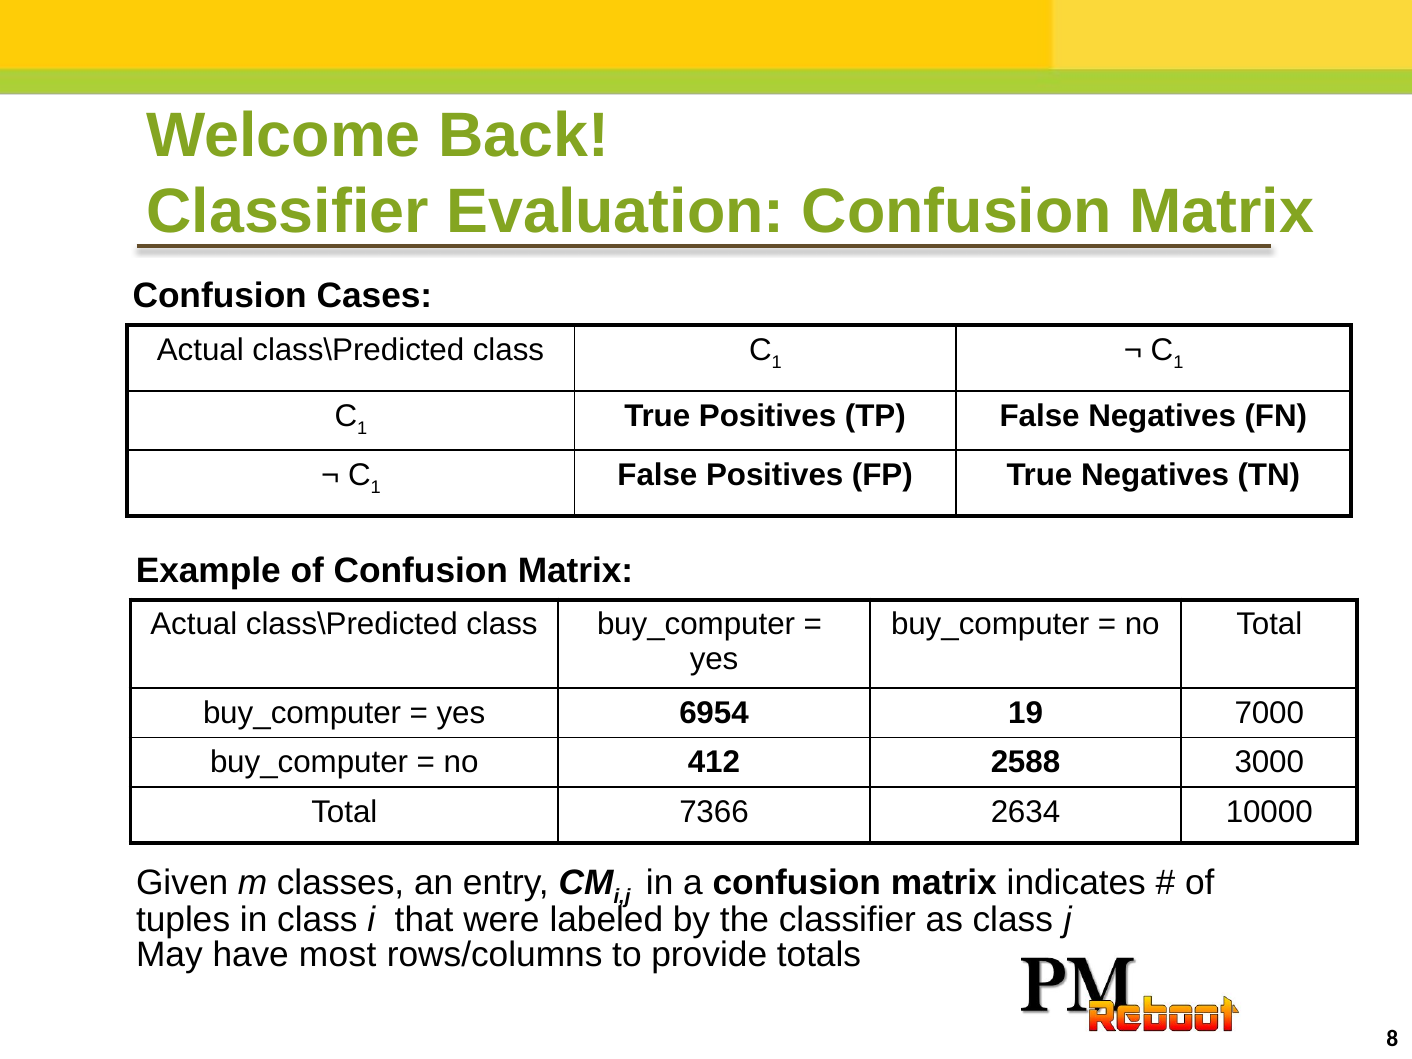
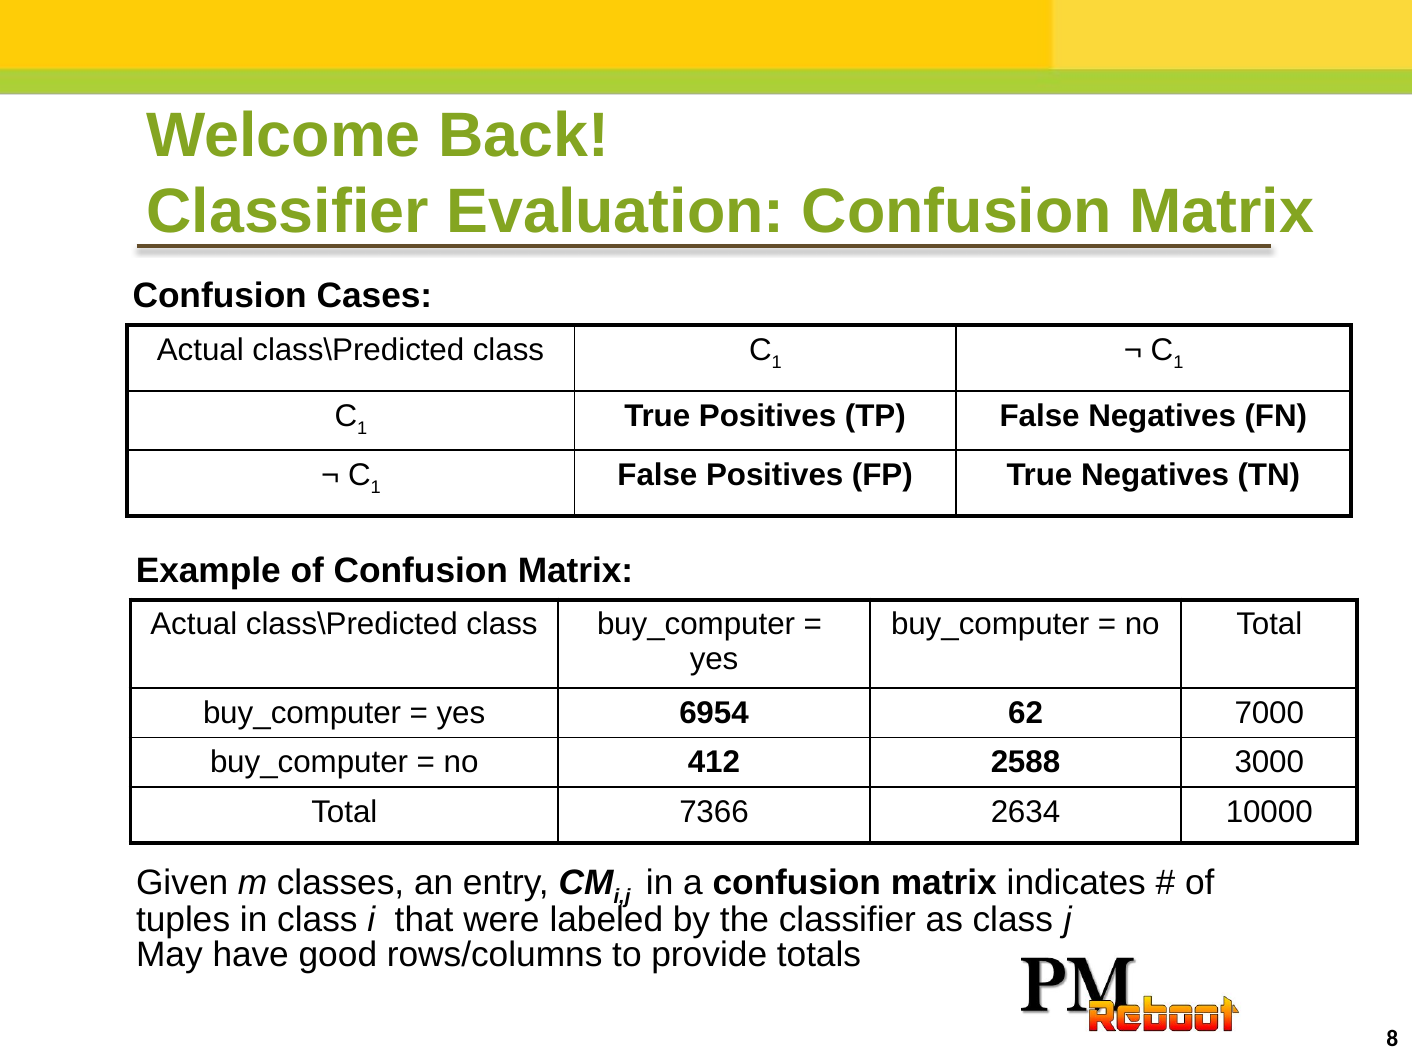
19: 19 -> 62
most: most -> good
